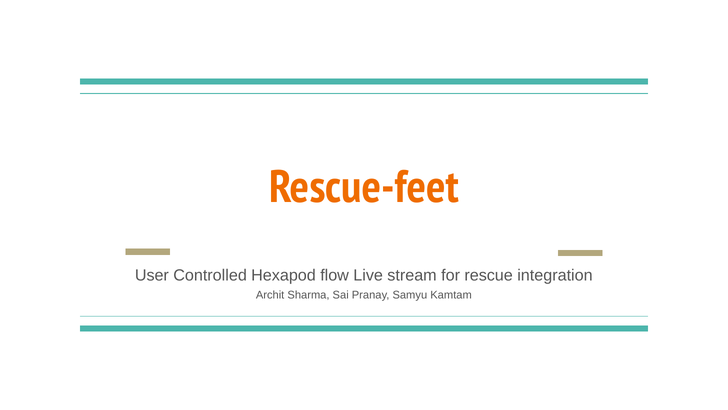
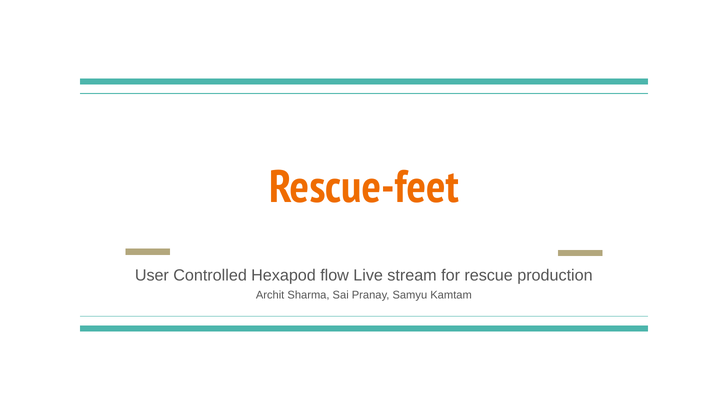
integration: integration -> production
